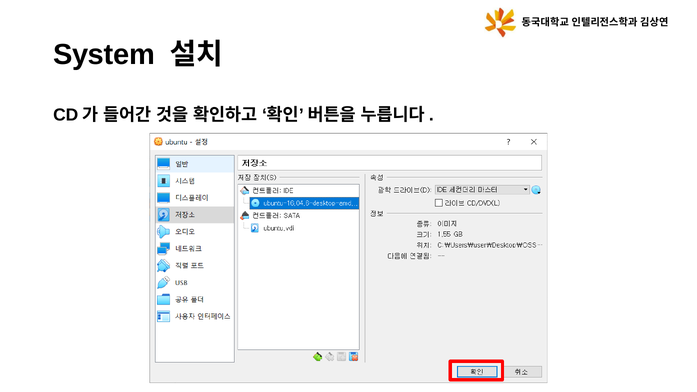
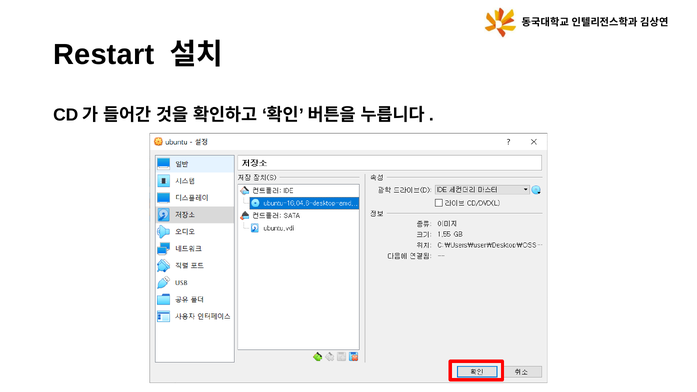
System: System -> Restart
